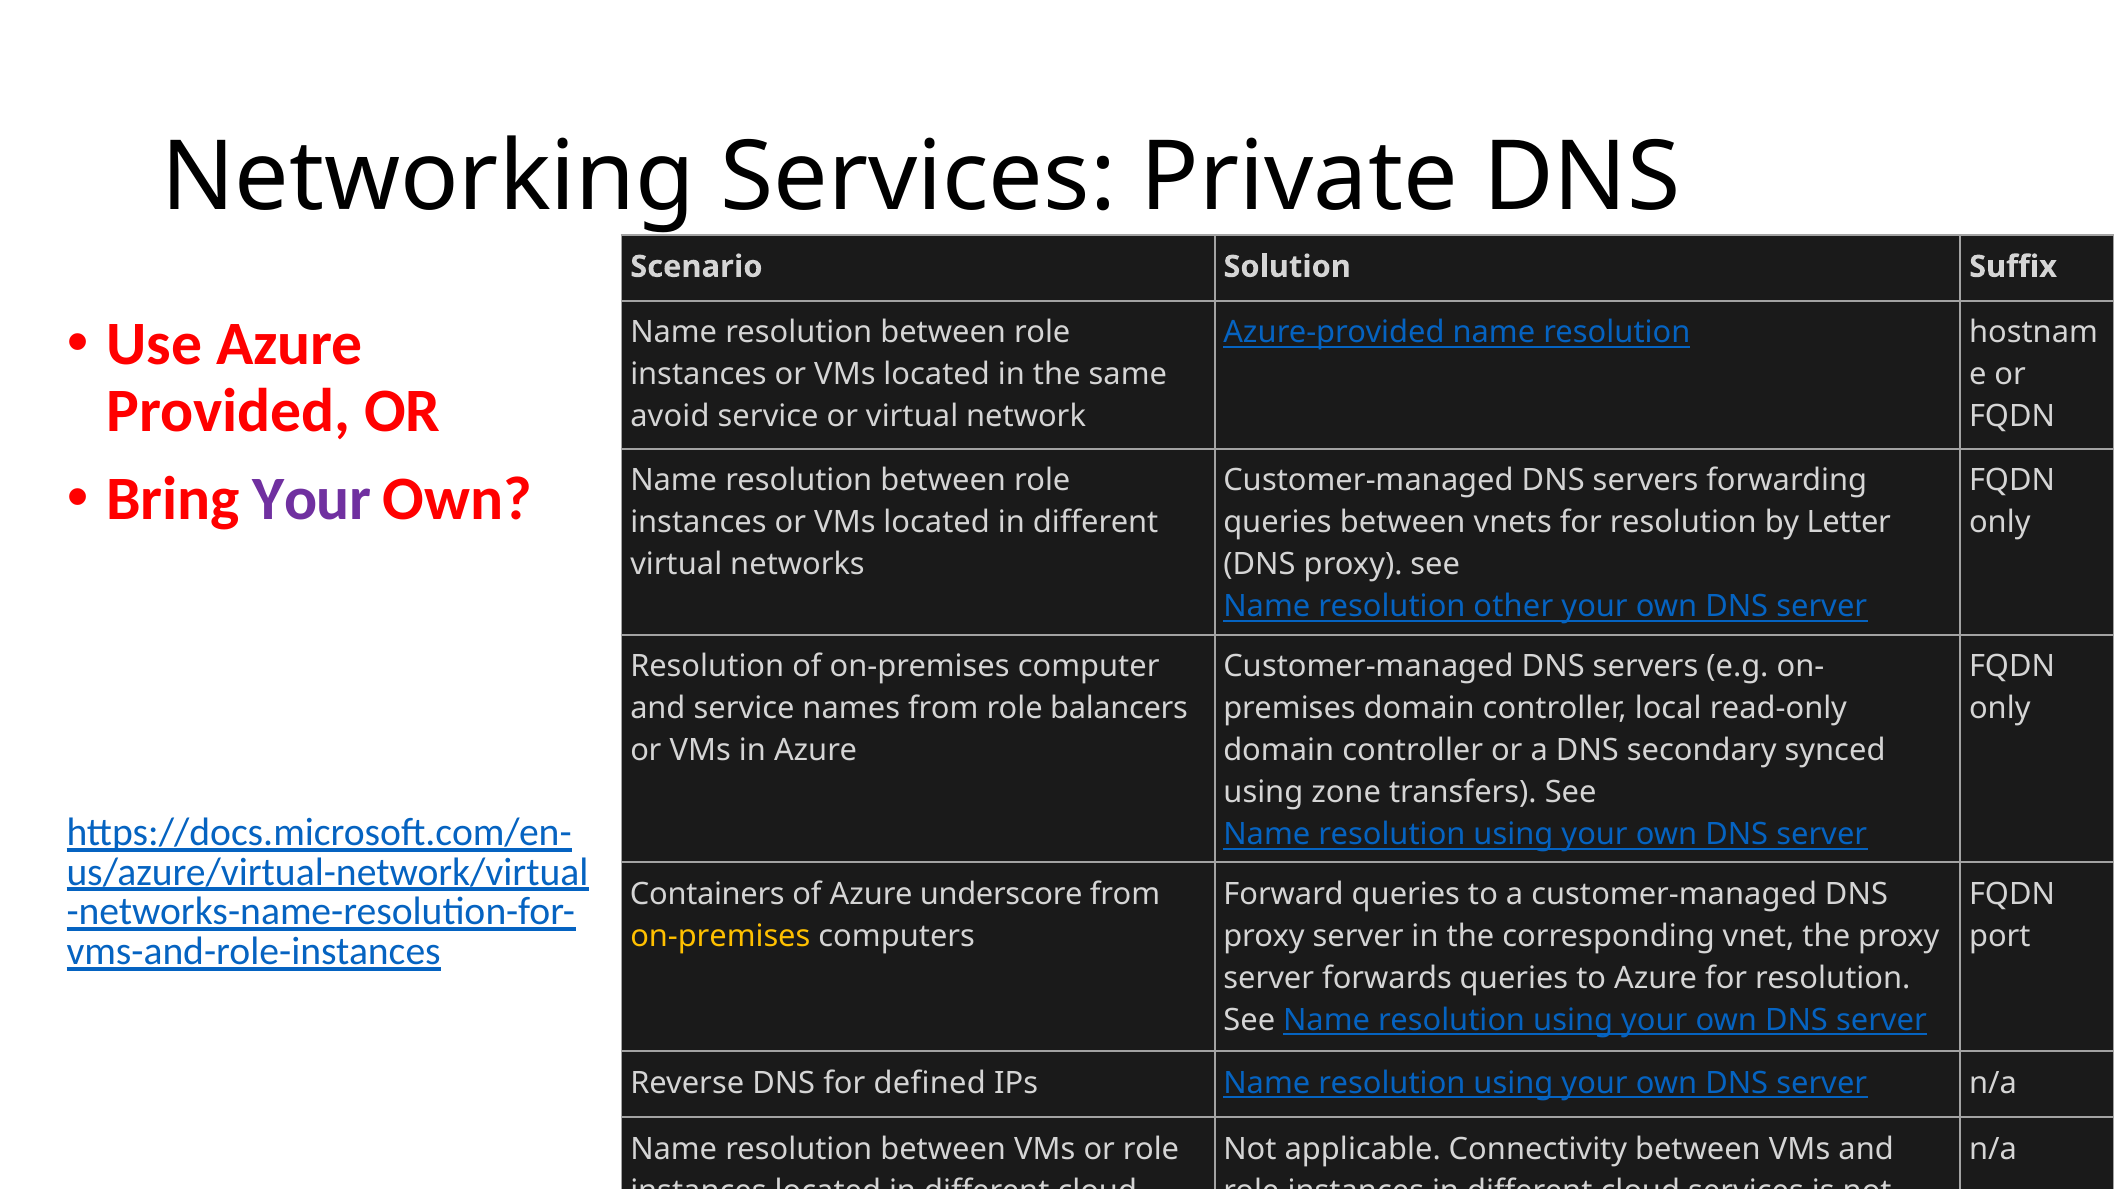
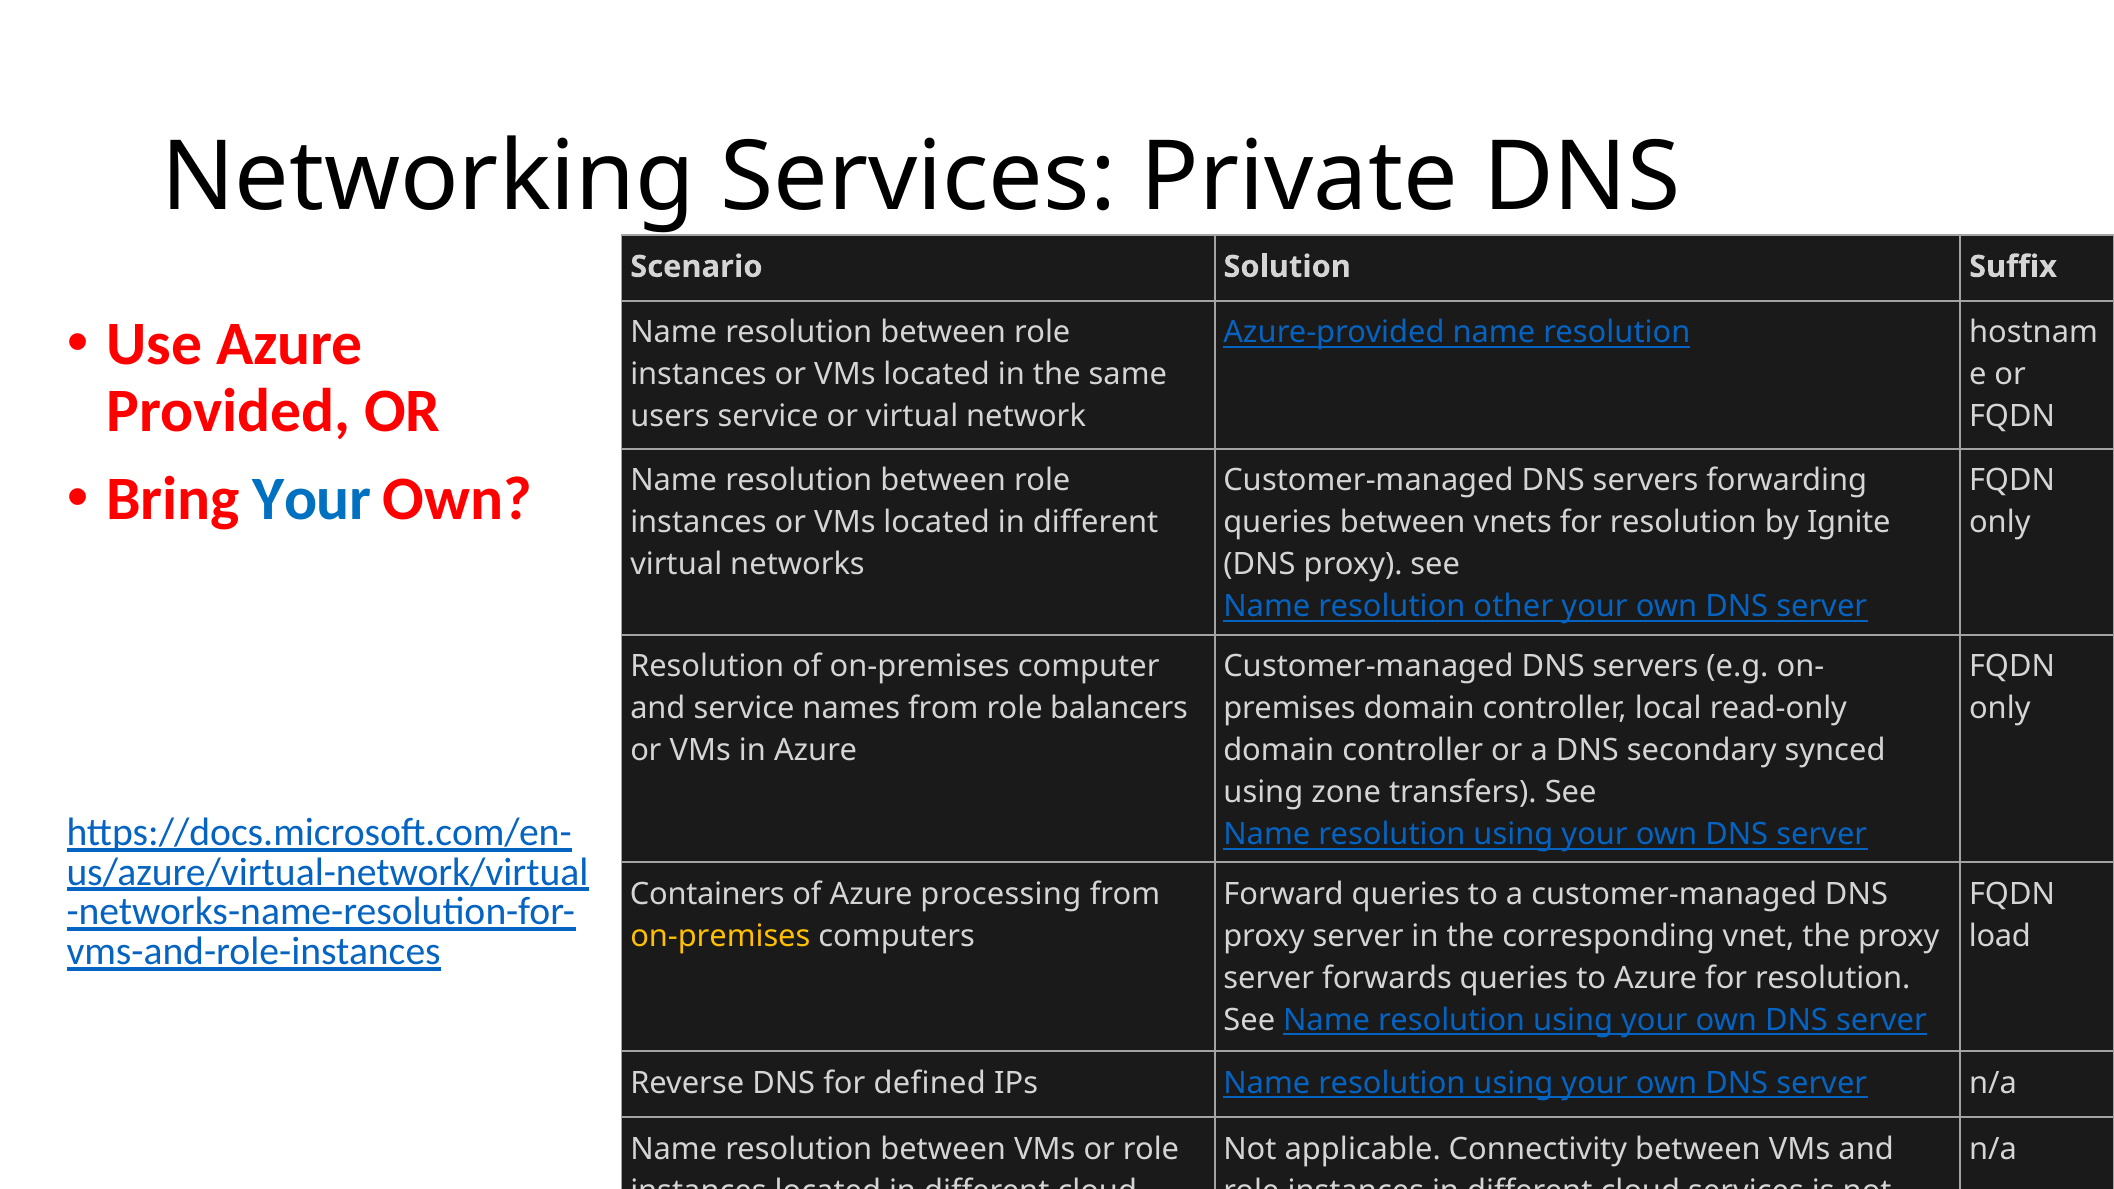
avoid: avoid -> users
Your at (312, 499) colour: purple -> blue
Letter: Letter -> Ignite
underscore: underscore -> processing
port: port -> load
